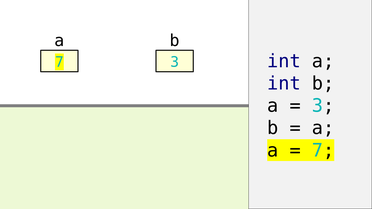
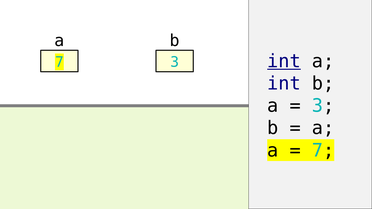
int at (284, 61) underline: none -> present
